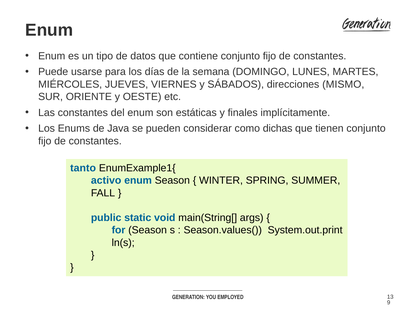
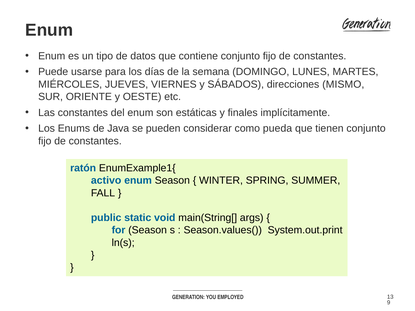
dichas: dichas -> pueda
tanto: tanto -> ratón
